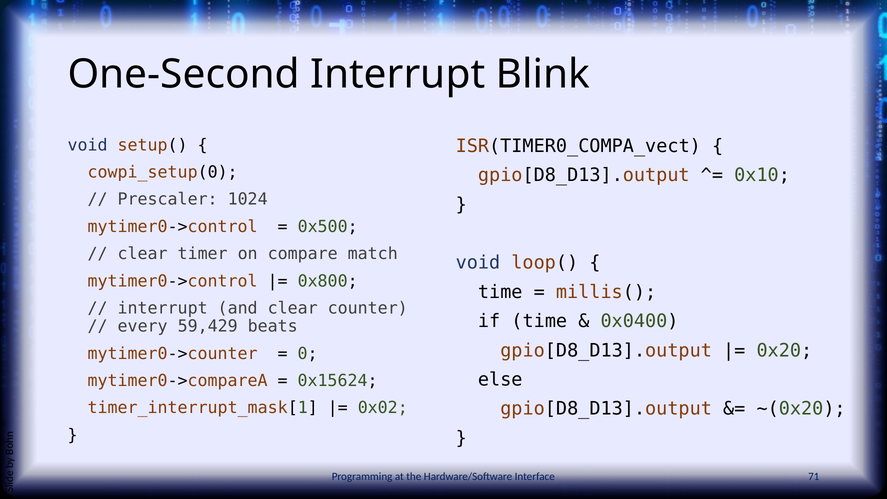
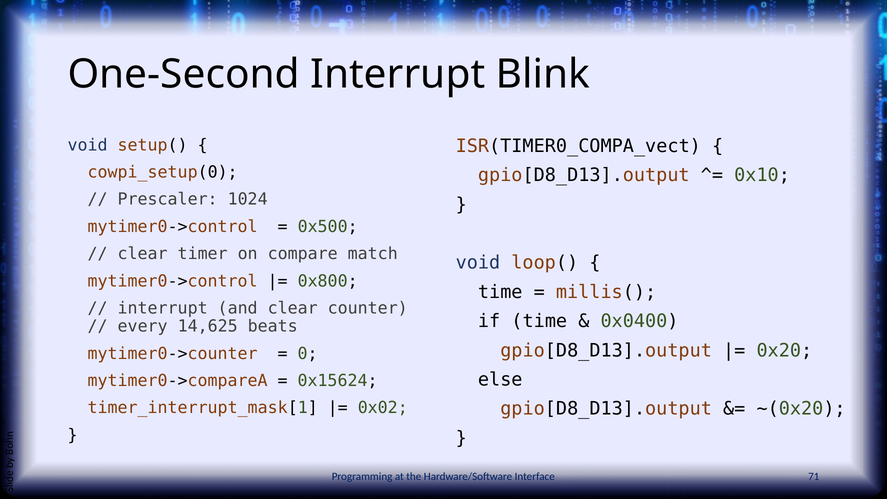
59,429: 59,429 -> 14,625
